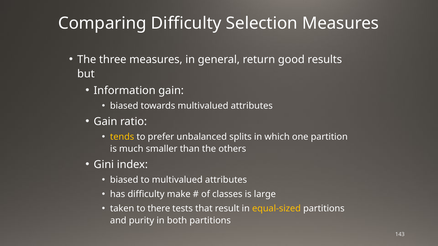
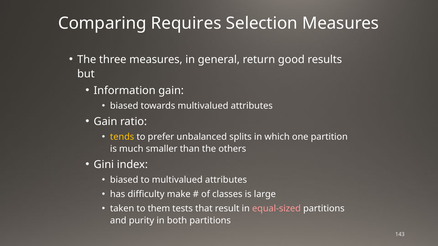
Comparing Difficulty: Difficulty -> Requires
there: there -> them
equal-sized colour: yellow -> pink
